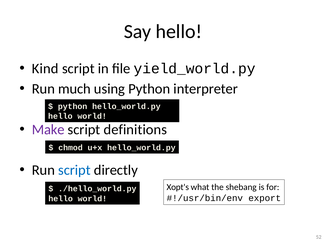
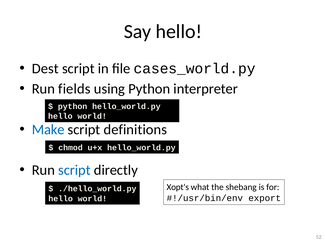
Kind: Kind -> Dest
yield_world.py: yield_world.py -> cases_world.py
much: much -> fields
Make colour: purple -> blue
